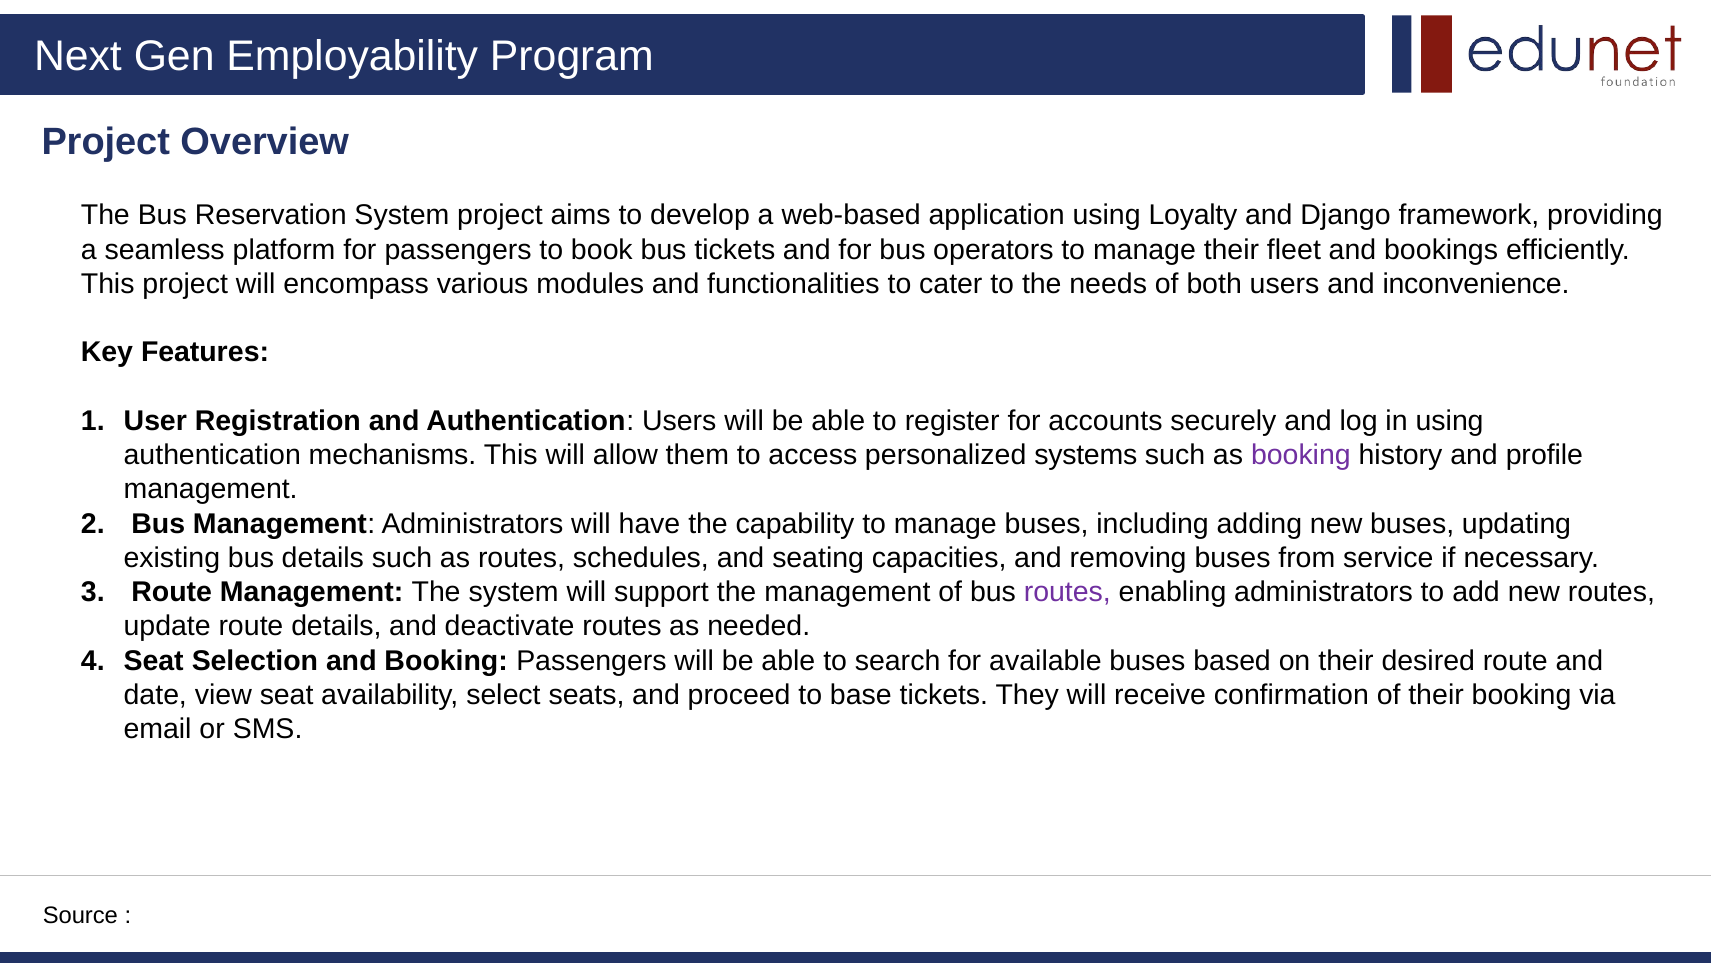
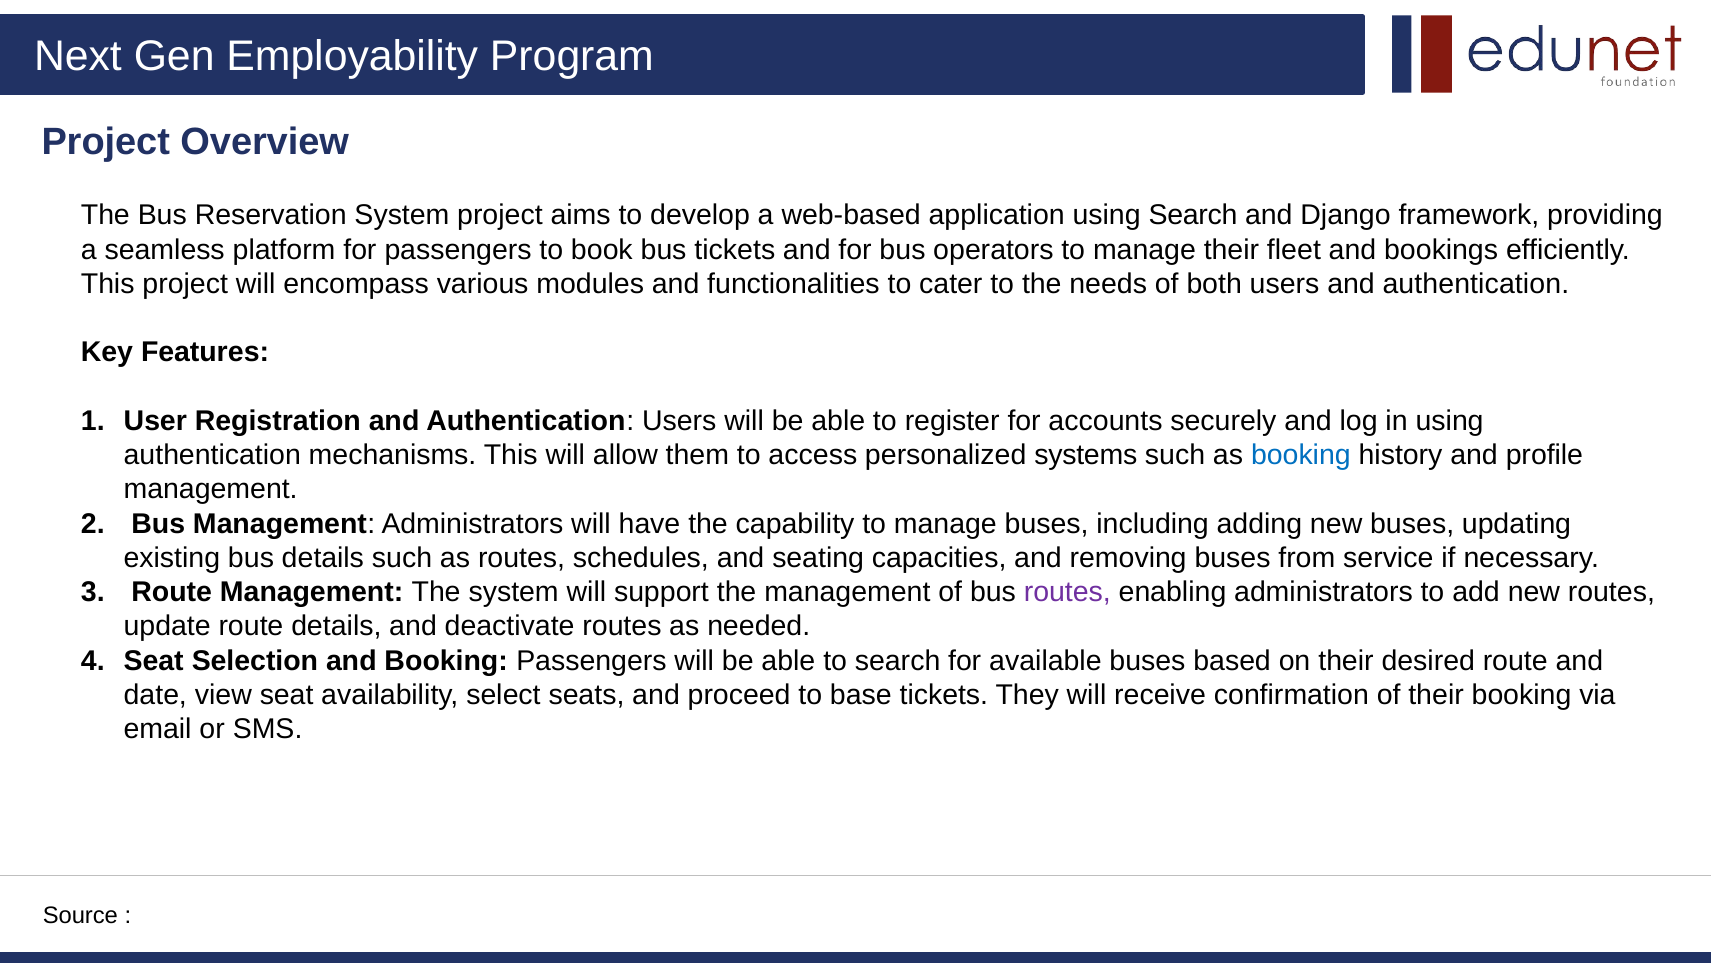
using Loyalty: Loyalty -> Search
users and inconvenience: inconvenience -> authentication
booking at (1301, 455) colour: purple -> blue
